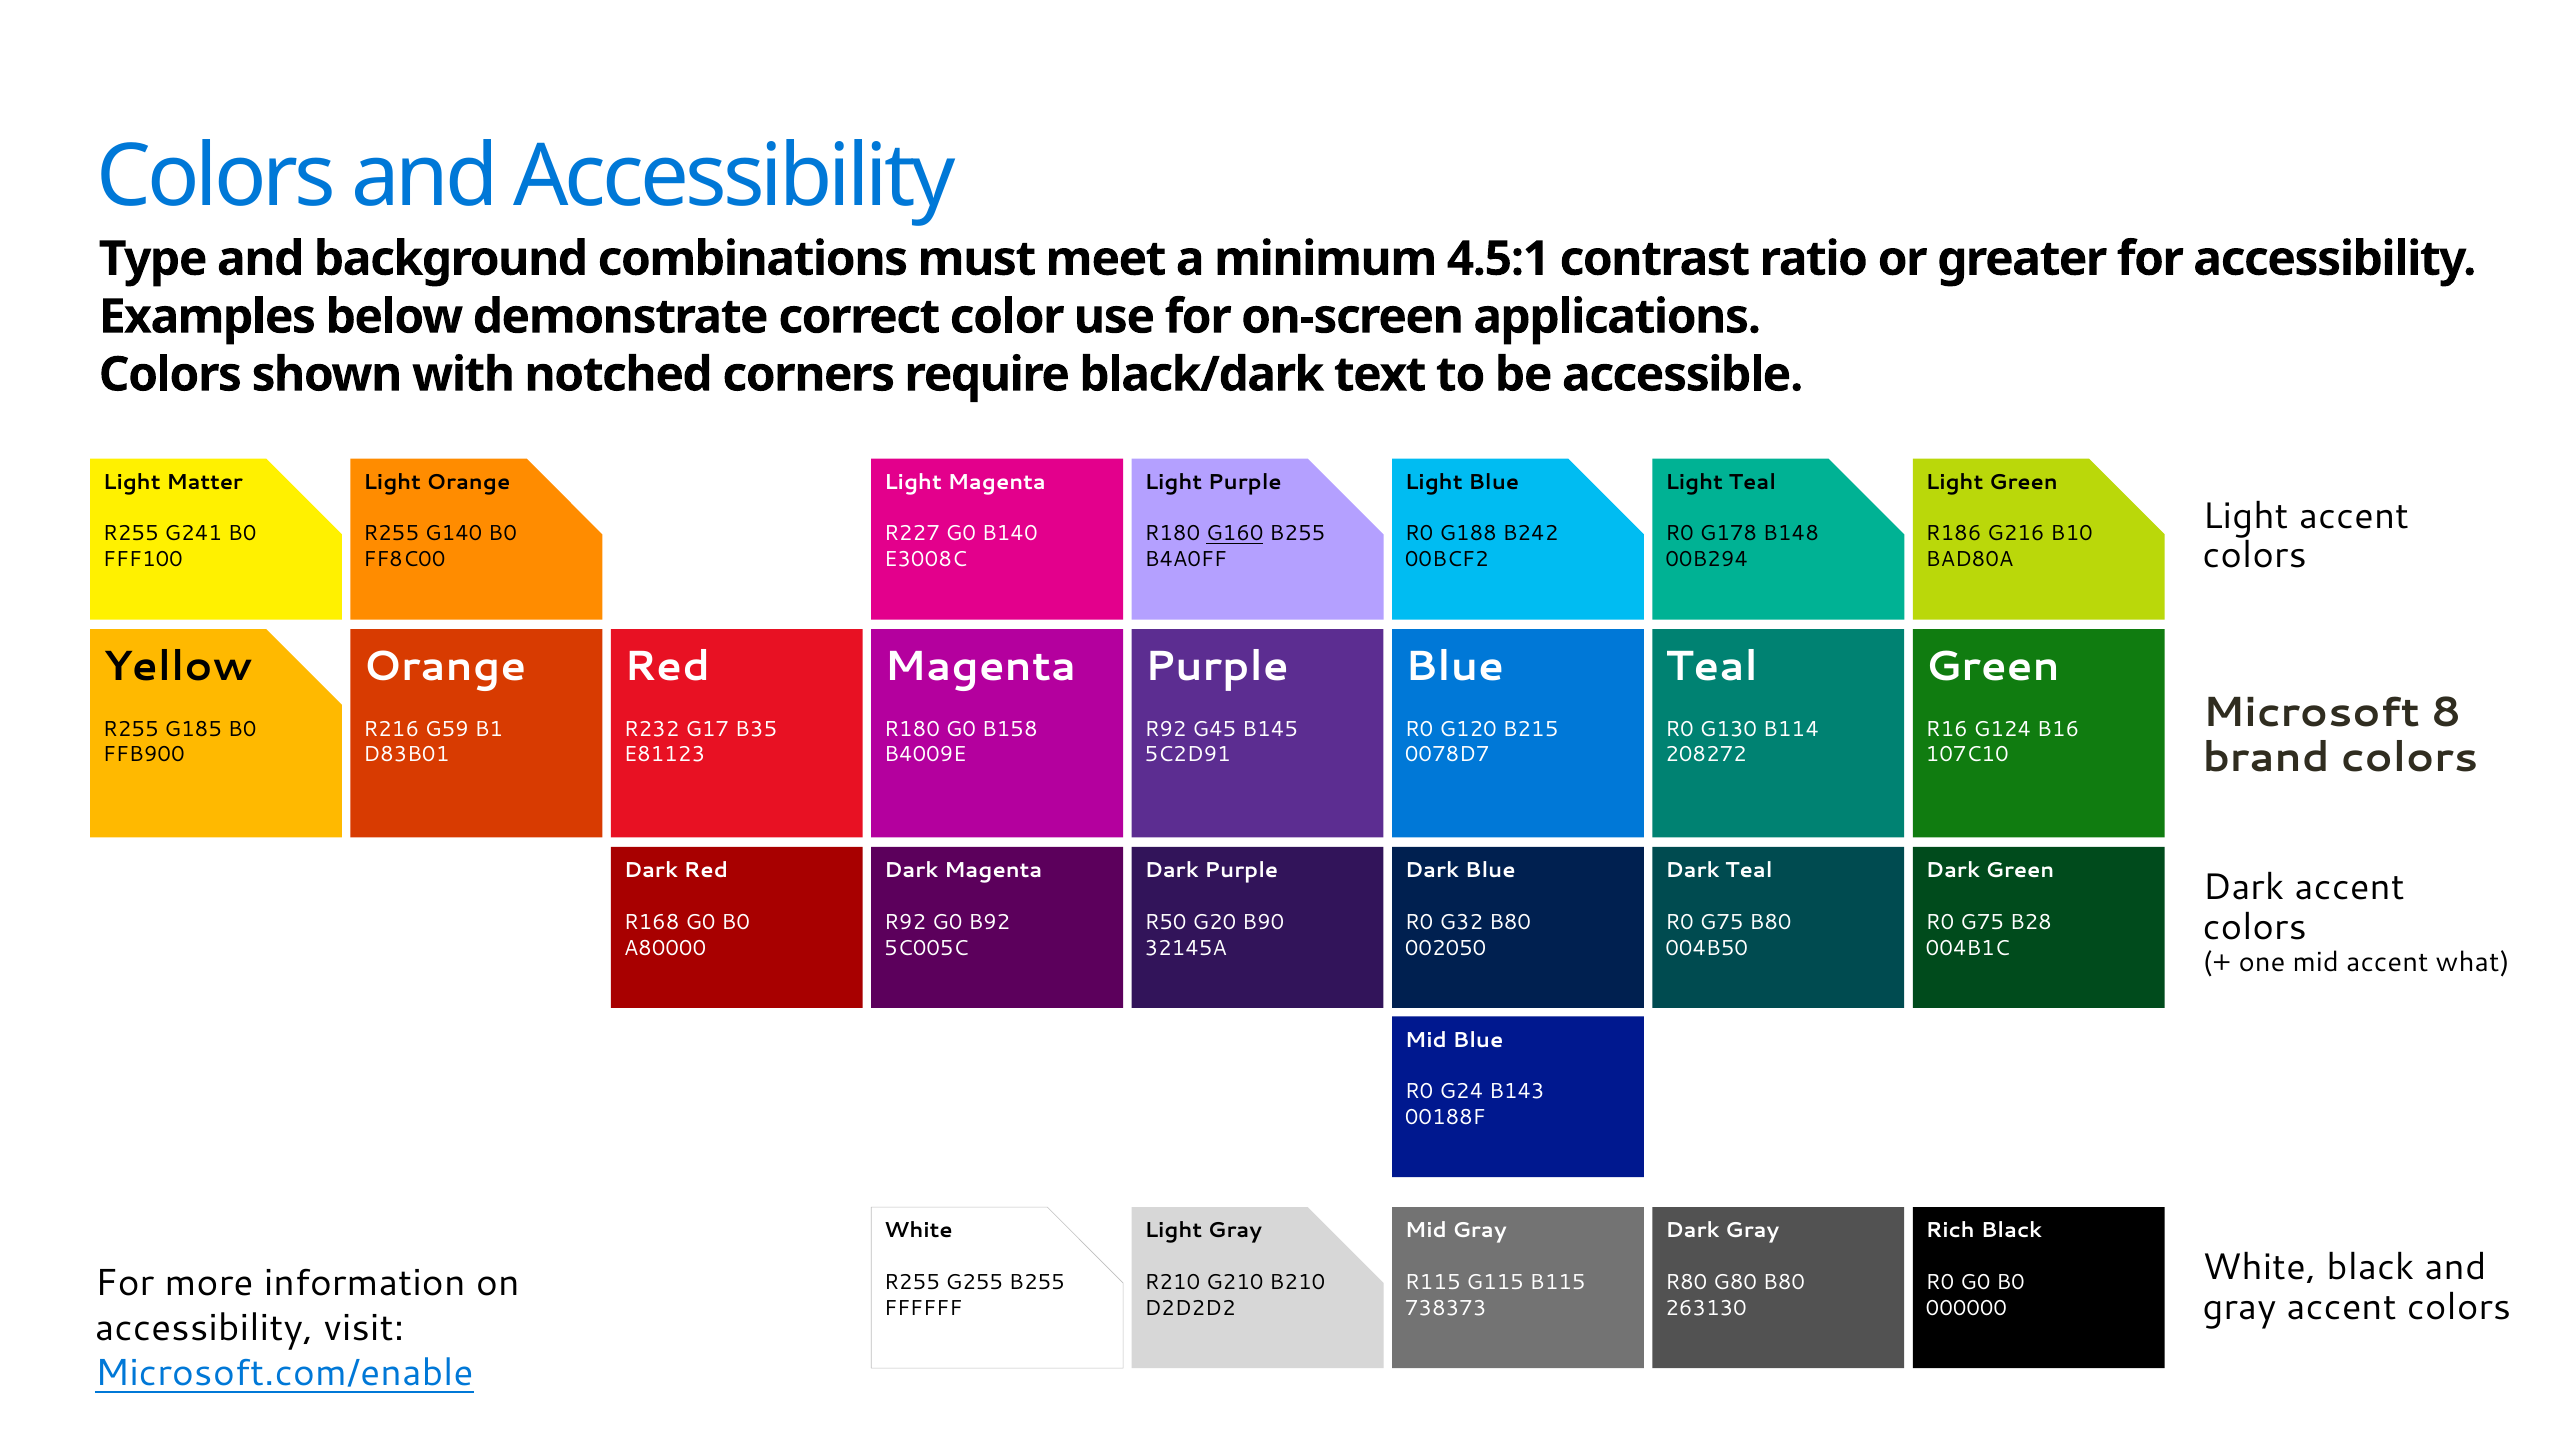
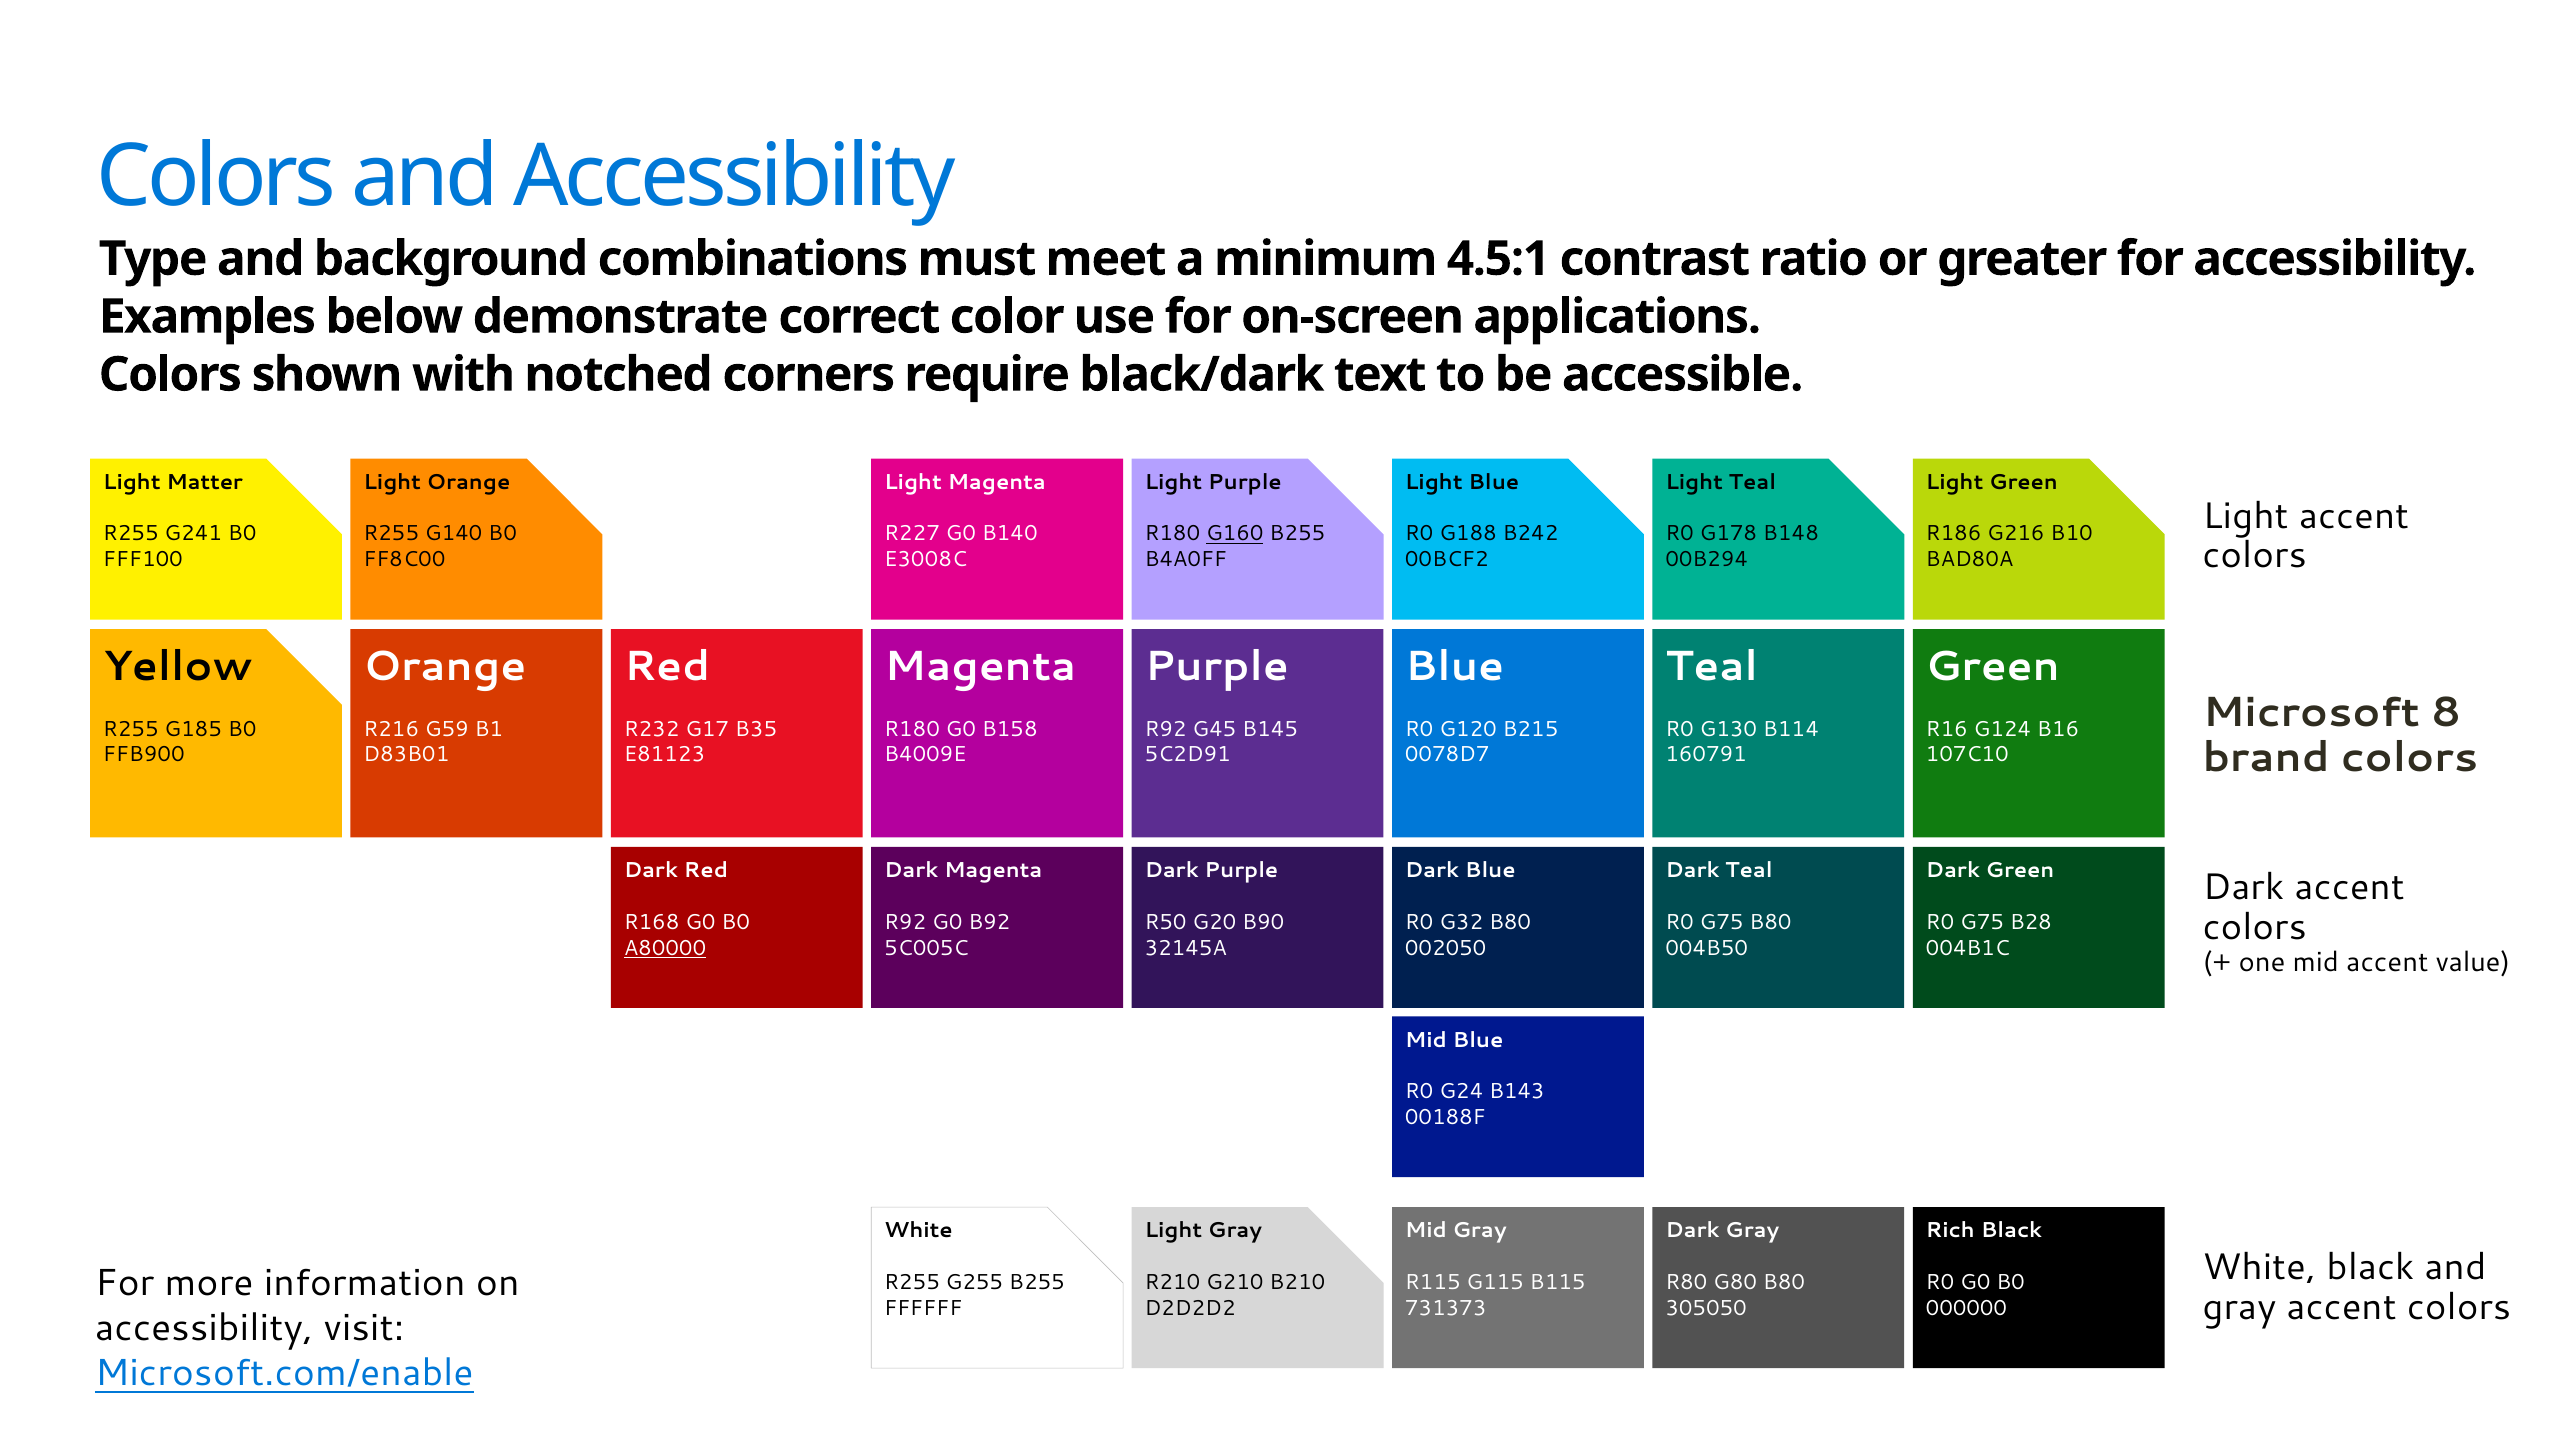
208272: 208272 -> 160791
A80000 underline: none -> present
what: what -> value
738373: 738373 -> 731373
263130: 263130 -> 305050
